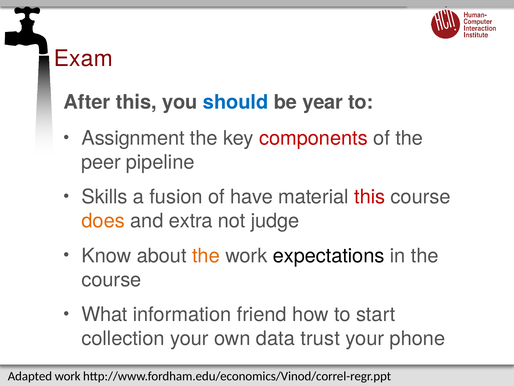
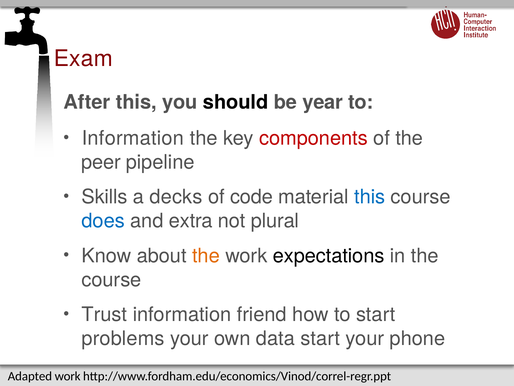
should colour: blue -> black
Assignment at (133, 138): Assignment -> Information
fusion: fusion -> decks
have: have -> code
this at (370, 197) colour: red -> blue
does colour: orange -> blue
judge: judge -> plural
What: What -> Trust
collection: collection -> problems
data trust: trust -> start
